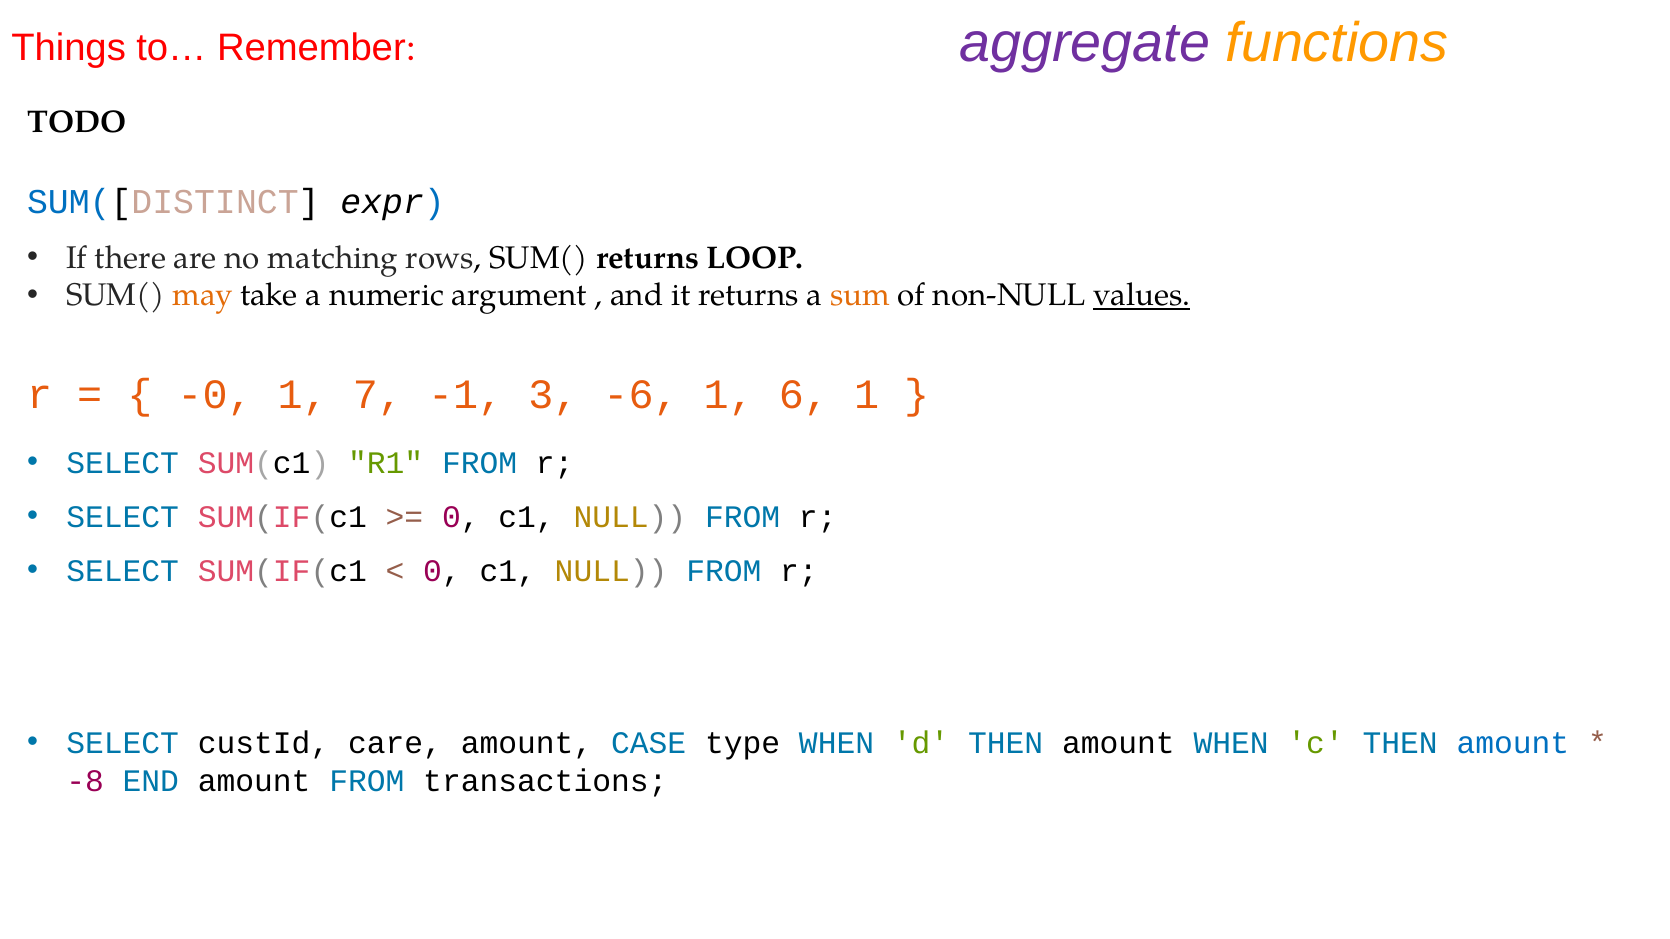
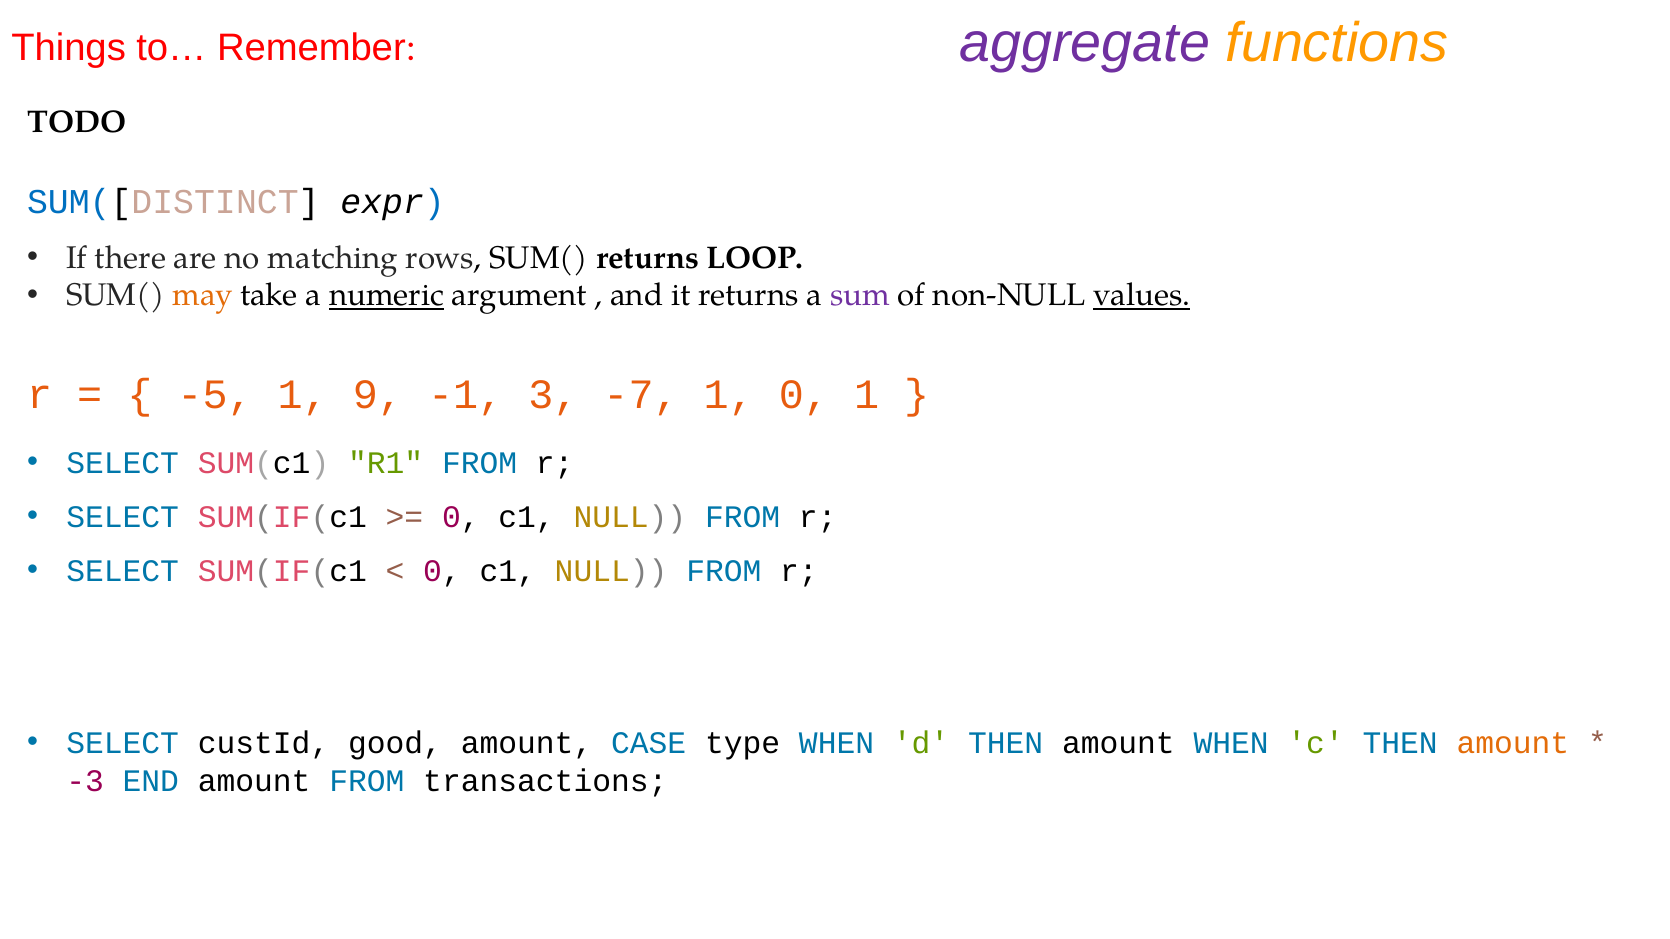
numeric underline: none -> present
sum colour: orange -> purple
-0: -0 -> -5
7: 7 -> 9
-6: -6 -> -7
1 6: 6 -> 0
care: care -> good
amount at (1513, 744) colour: blue -> orange
-8: -8 -> -3
